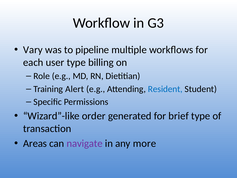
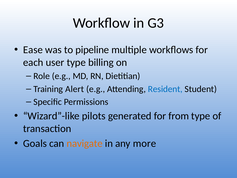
Vary: Vary -> Ease
order: order -> pilots
brief: brief -> from
Areas: Areas -> Goals
navigate colour: purple -> orange
